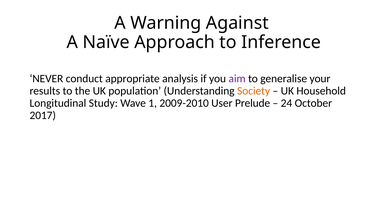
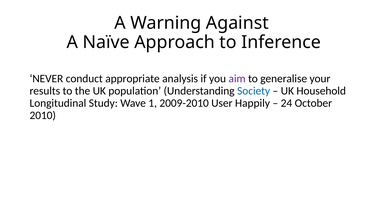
Society colour: orange -> blue
Prelude: Prelude -> Happily
2017: 2017 -> 2010
